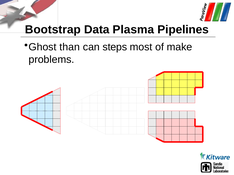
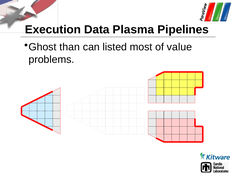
Bootstrap: Bootstrap -> Execution
steps: steps -> listed
make: make -> value
